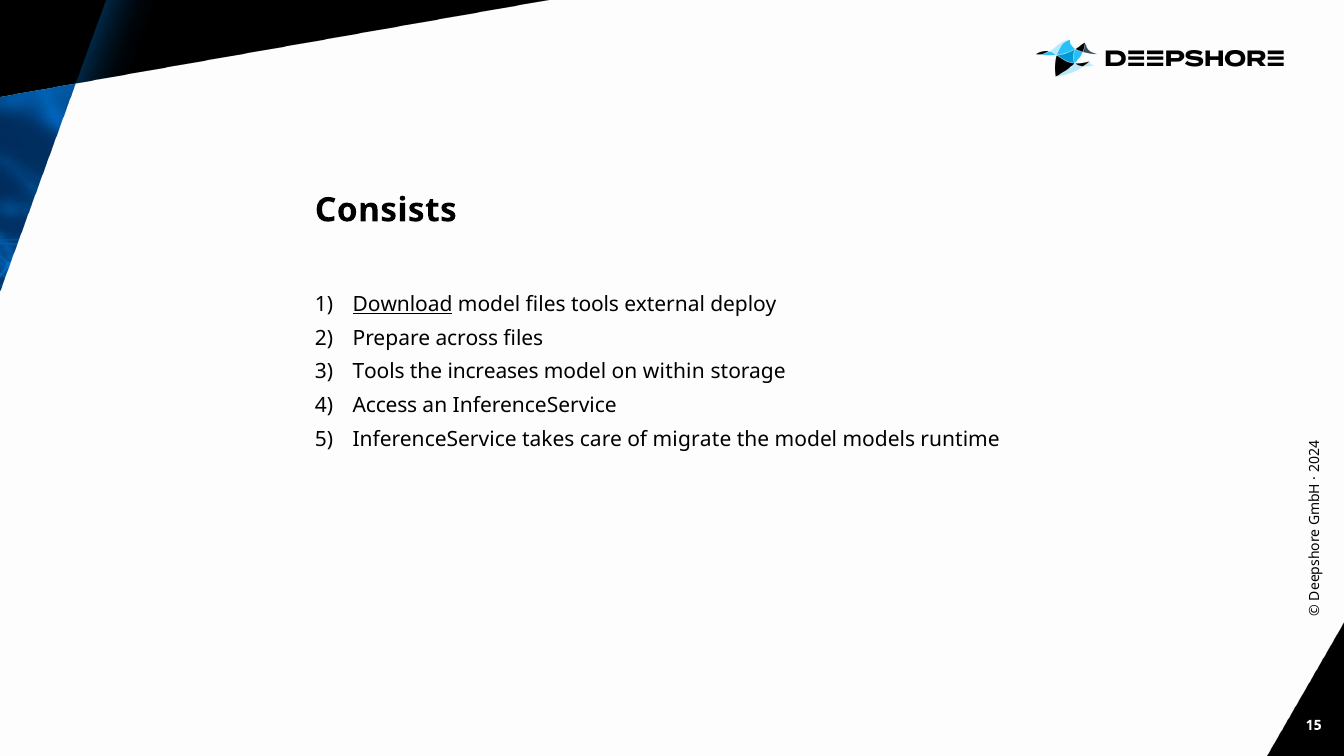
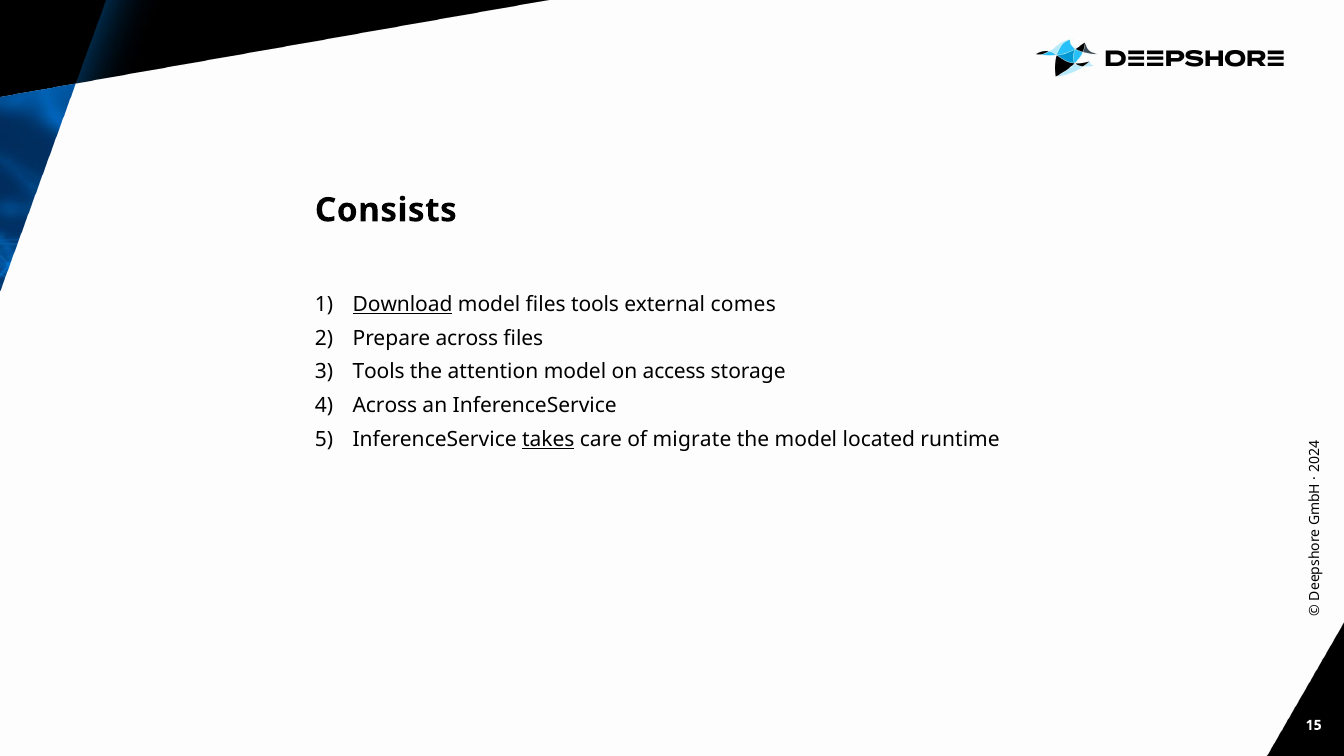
deploy: deploy -> comes
increases: increases -> attention
within: within -> access
Access at (385, 406): Access -> Across
takes underline: none -> present
models: models -> located
